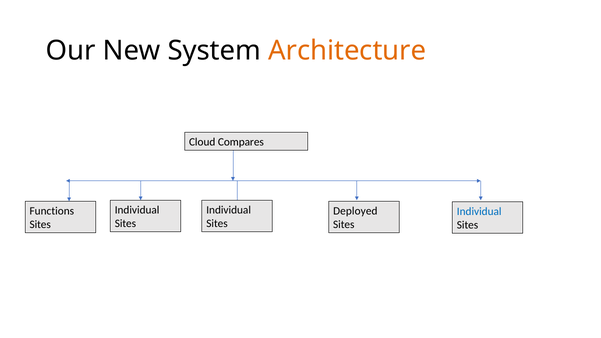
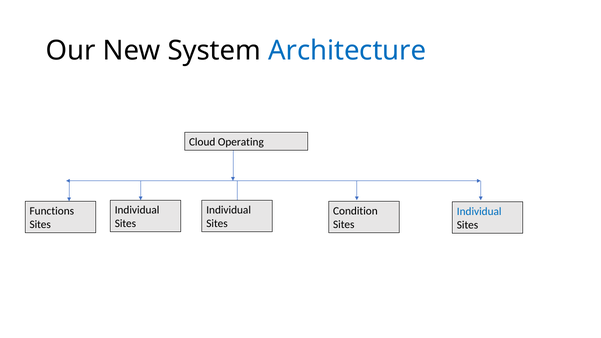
Architecture colour: orange -> blue
Compares: Compares -> Operating
Deployed: Deployed -> Condition
